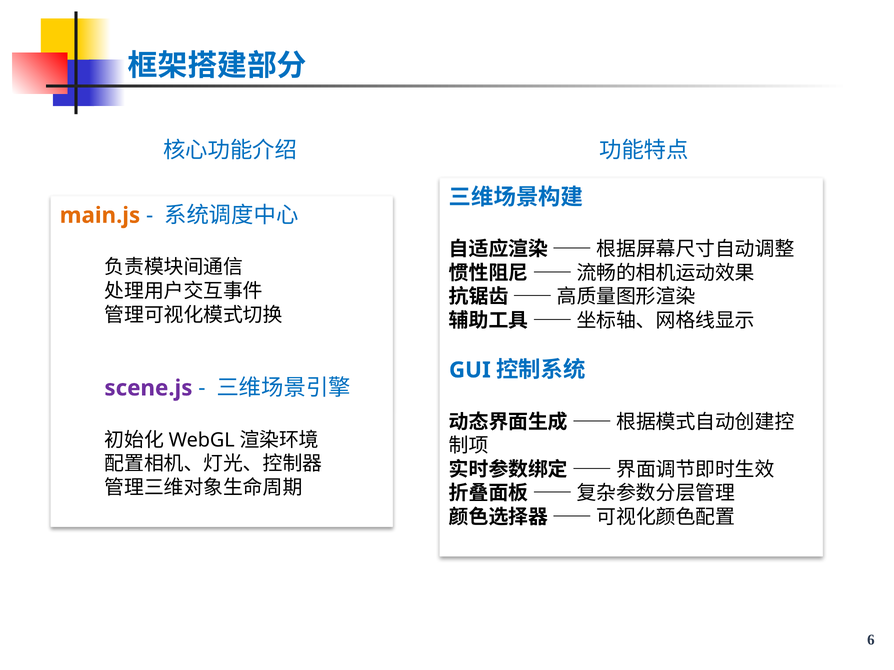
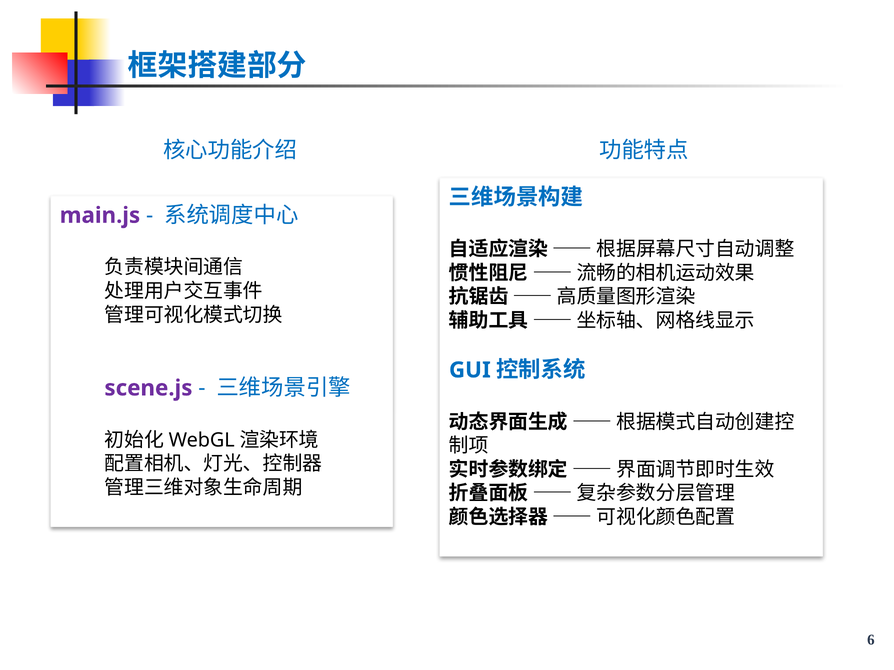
main.js colour: orange -> purple
